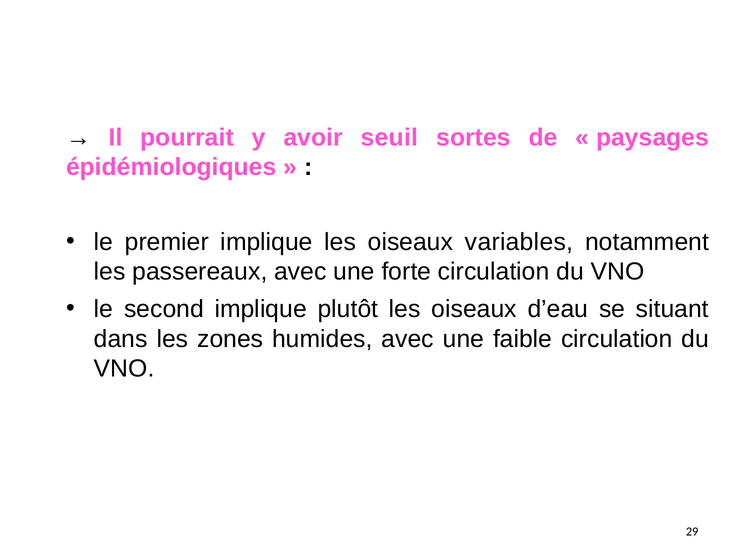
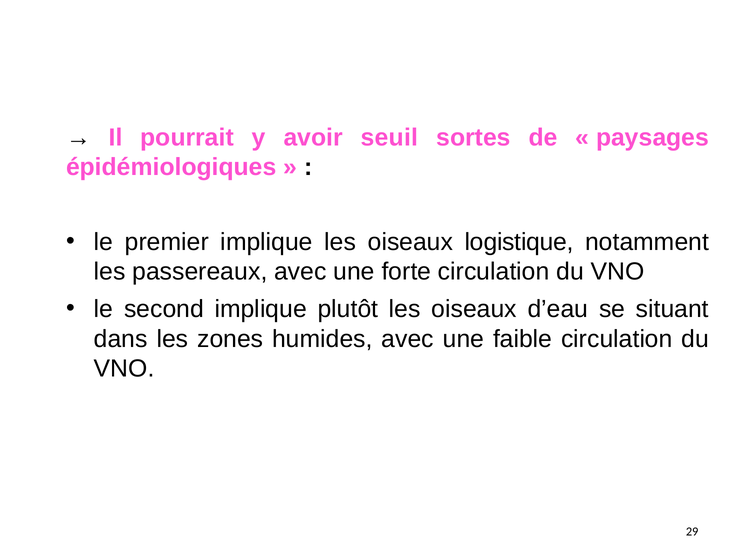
variables: variables -> logistique
